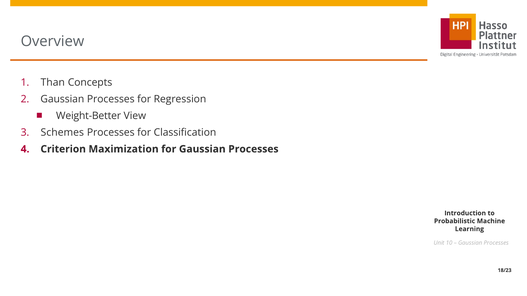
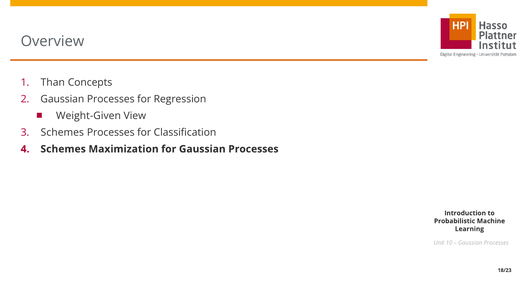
Weight-Better: Weight-Better -> Weight-Given
Criterion at (63, 149): Criterion -> Schemes
